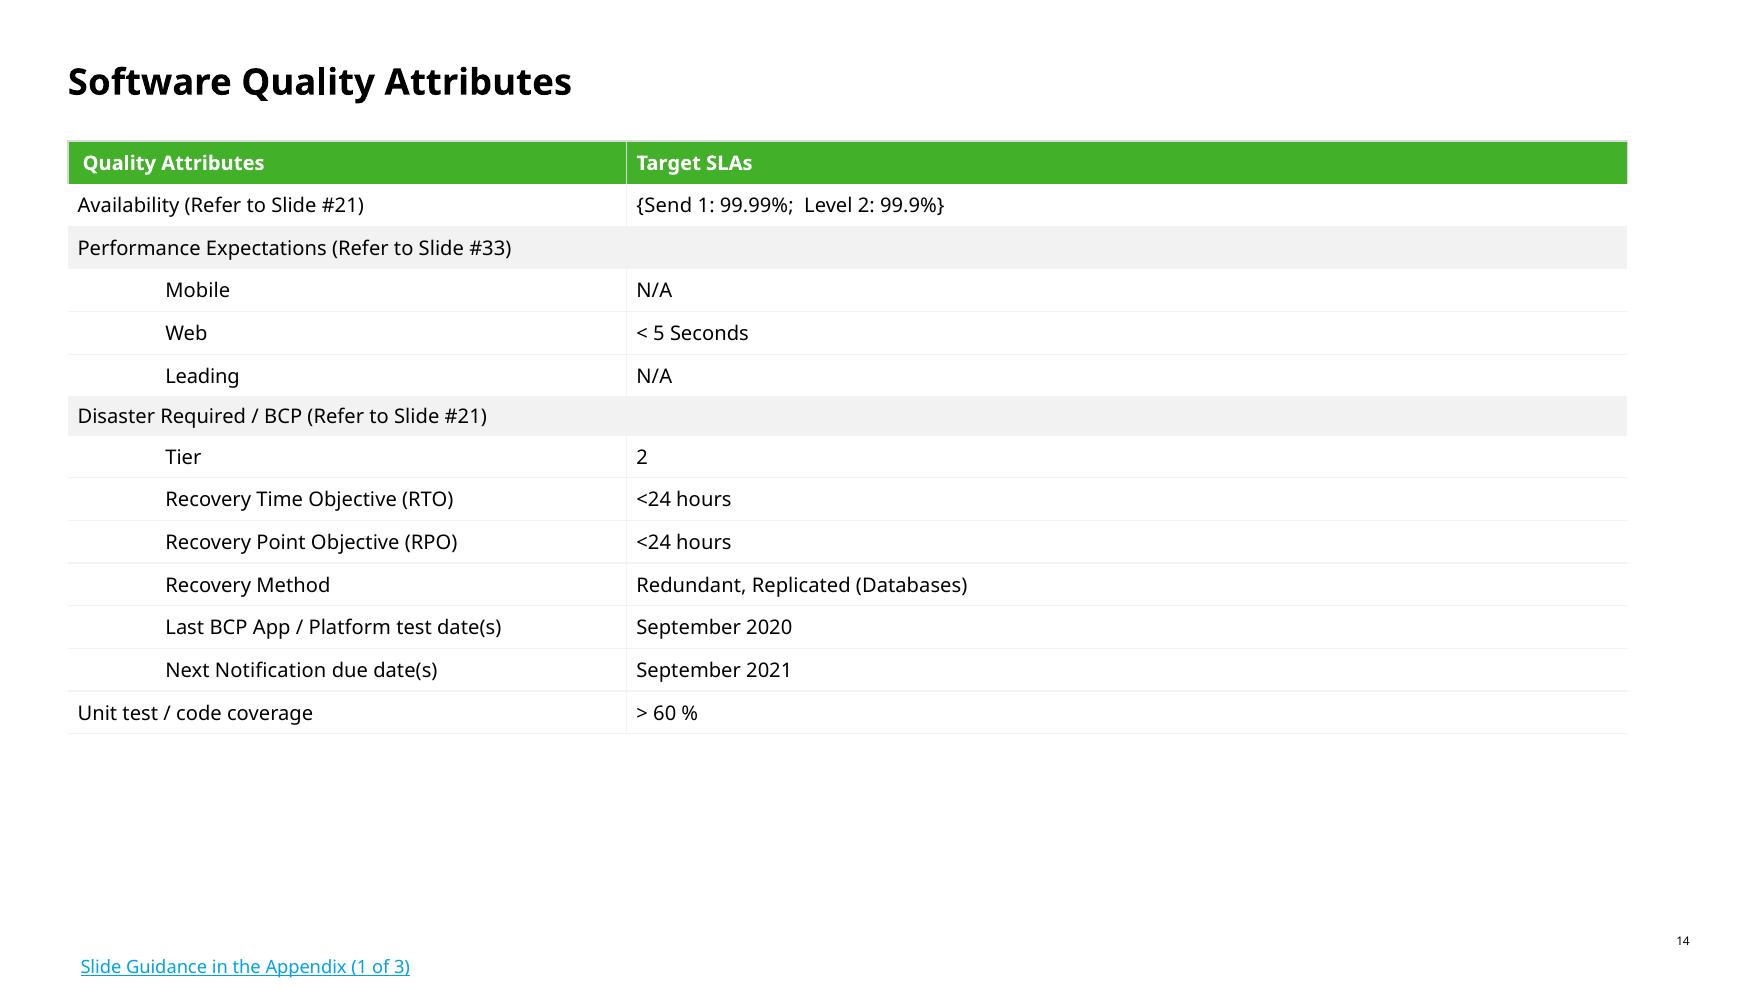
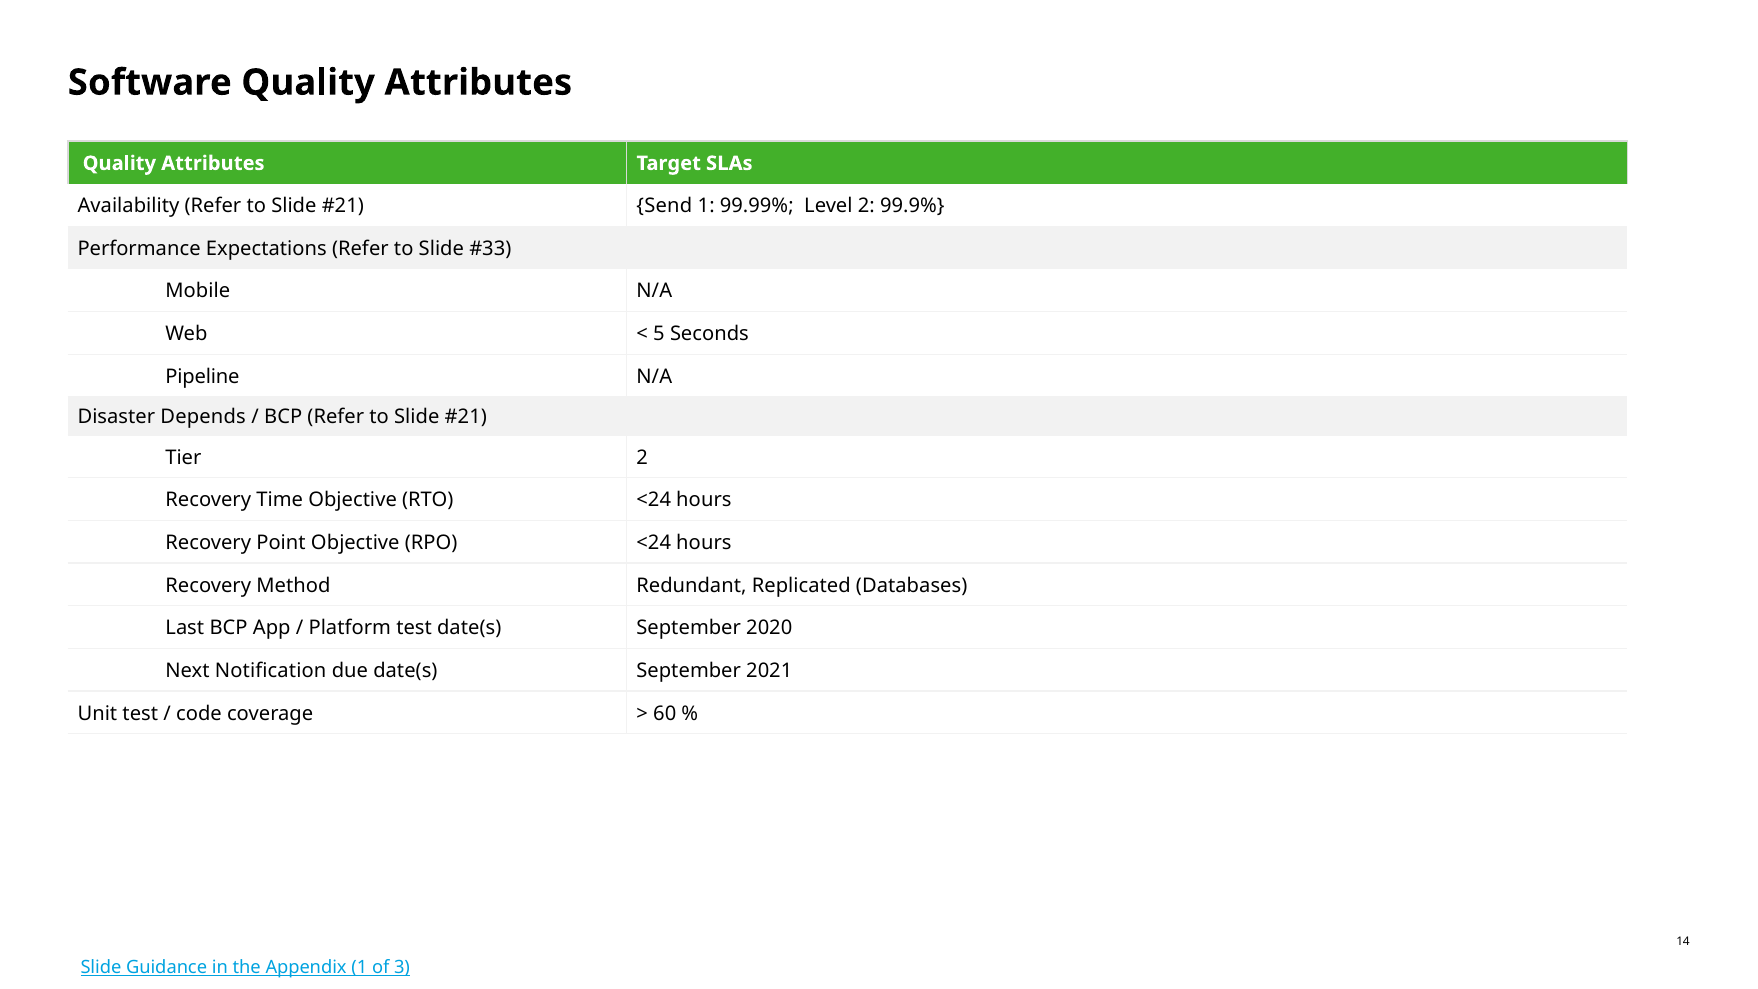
Leading: Leading -> Pipeline
Required: Required -> Depends
